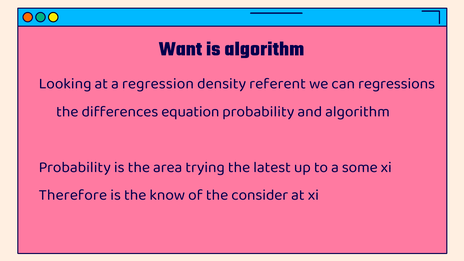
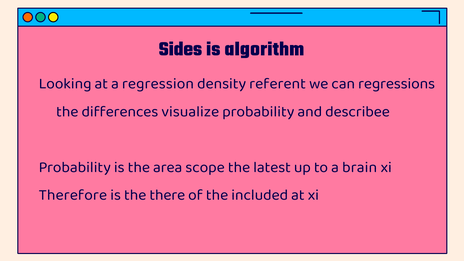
Want: Want -> Sides
equation: equation -> visualize
and algorithm: algorithm -> describee
trying: trying -> scope
some: some -> brain
know: know -> there
consider: consider -> included
